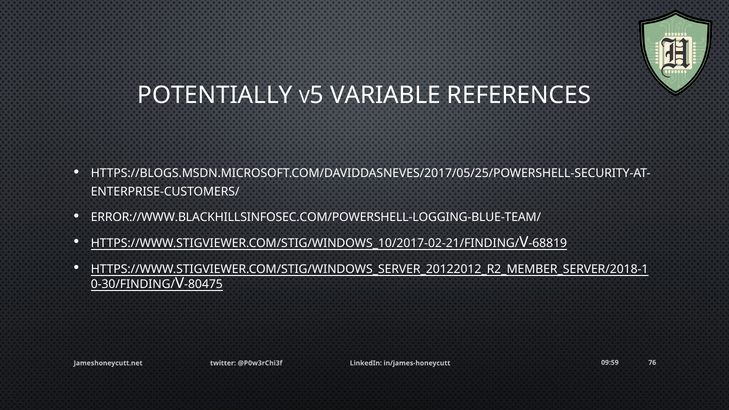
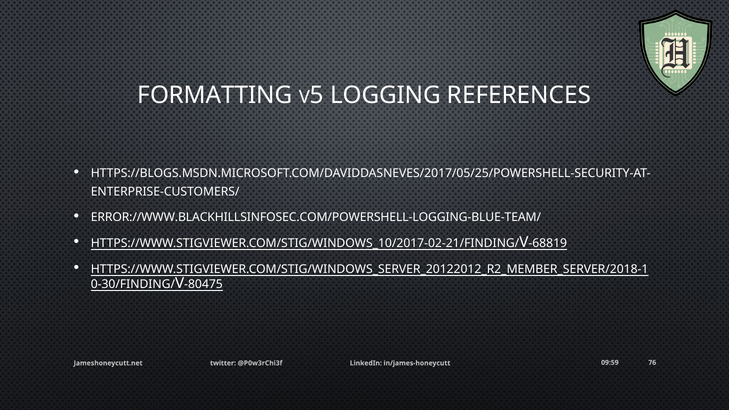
POTENTIALLY: POTENTIALLY -> FORMATTING
VARIABLE: VARIABLE -> LOGGING
